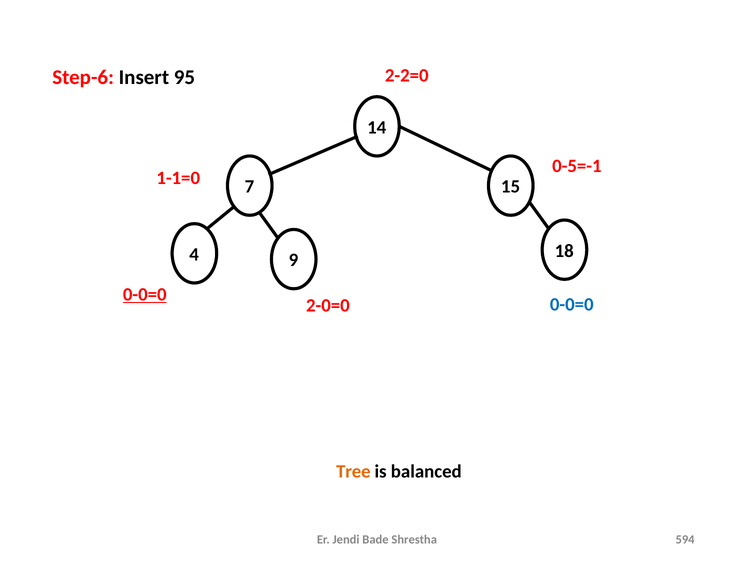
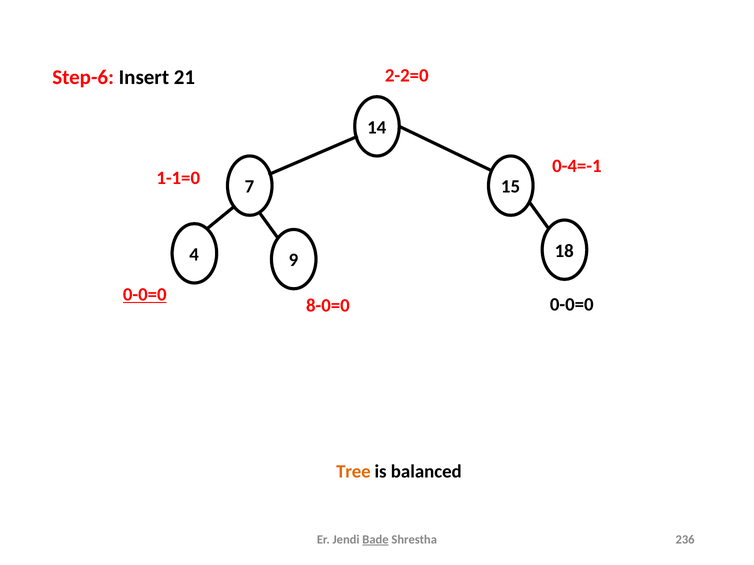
95: 95 -> 21
0-5=-1: 0-5=-1 -> 0-4=-1
0-0=0 at (572, 305) colour: blue -> black
2-0=0: 2-0=0 -> 8-0=0
Bade underline: none -> present
594: 594 -> 236
